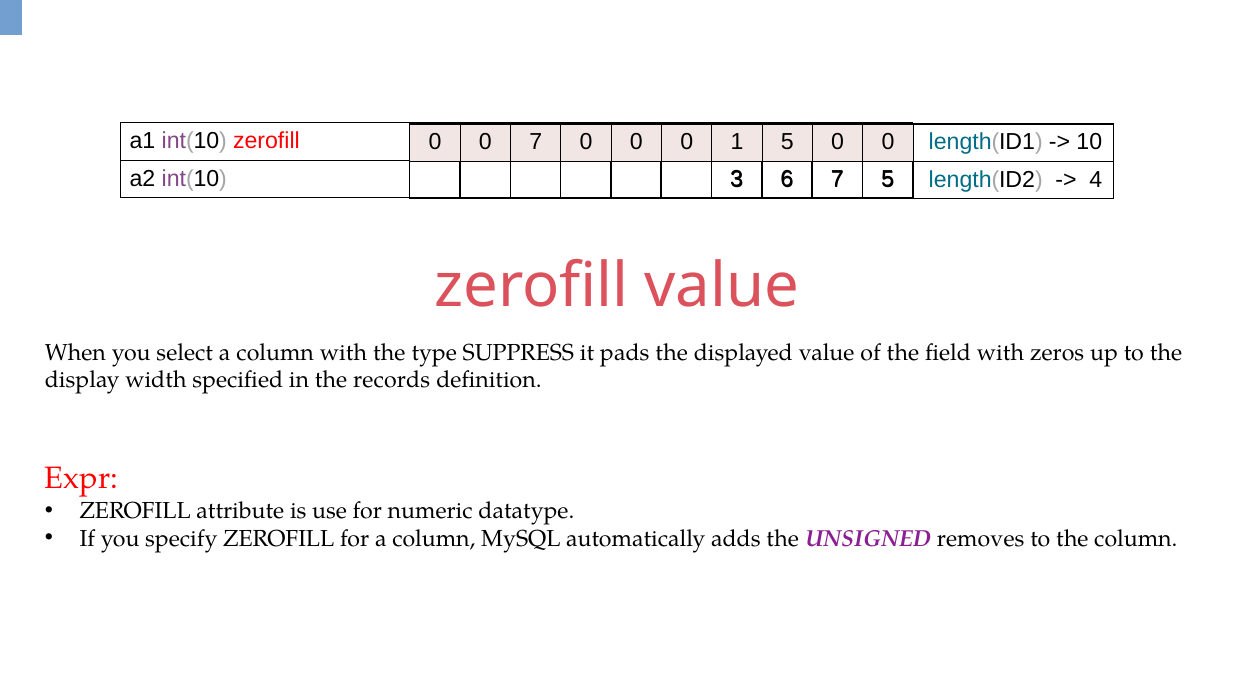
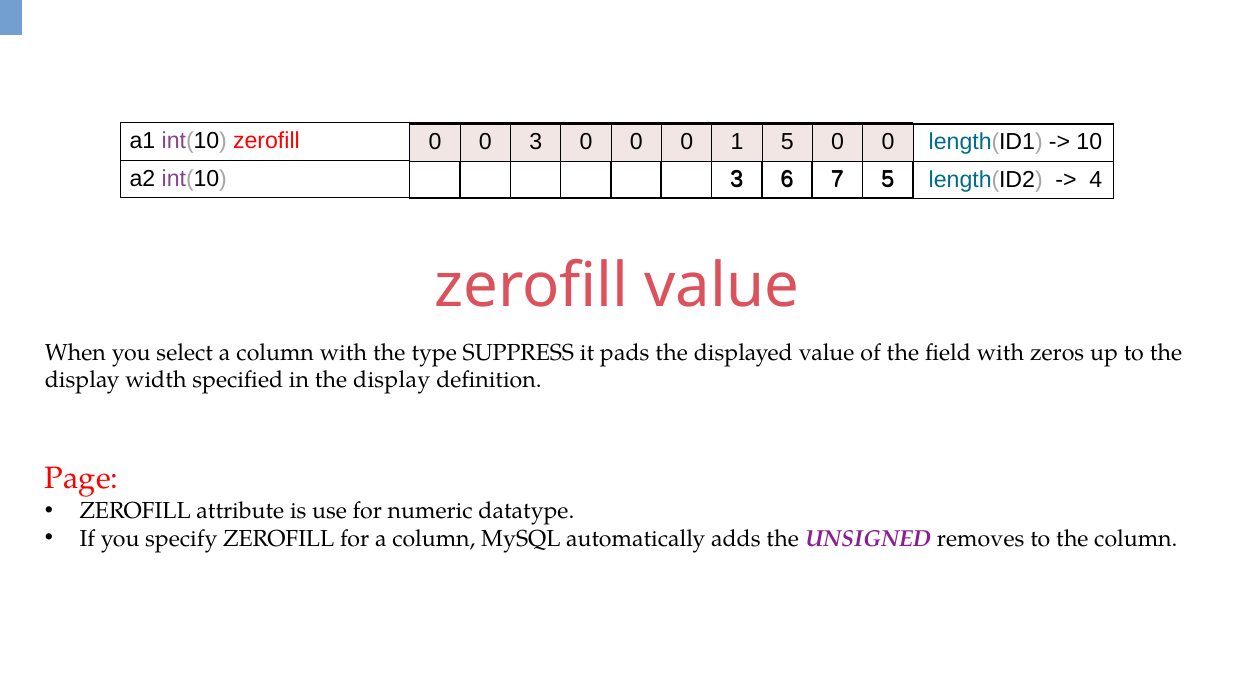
0 7: 7 -> 3
in the records: records -> display
Expr: Expr -> Page
